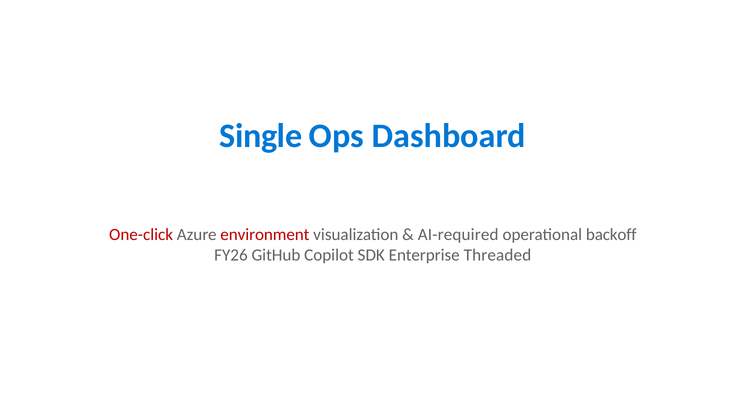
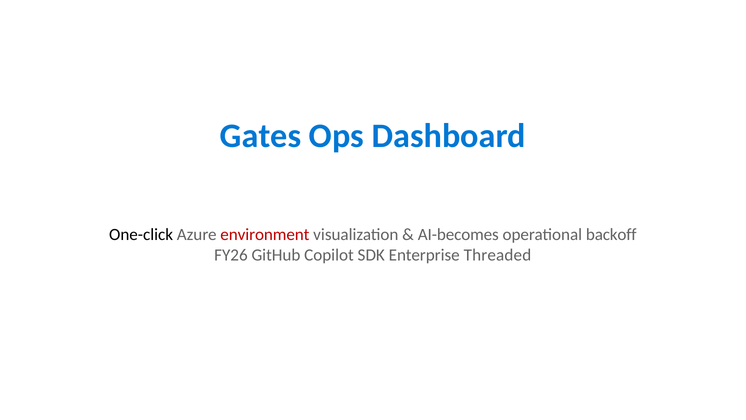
Single: Single -> Gates
One-click colour: red -> black
AI-required: AI-required -> AI-becomes
